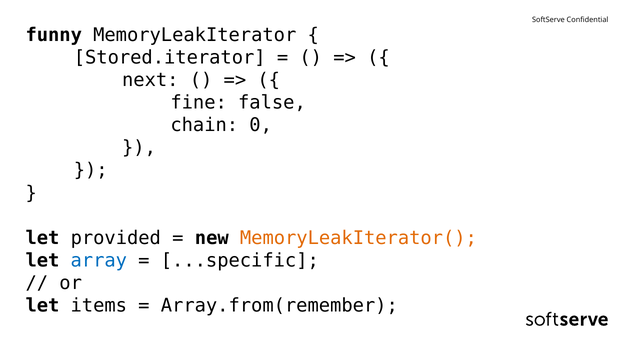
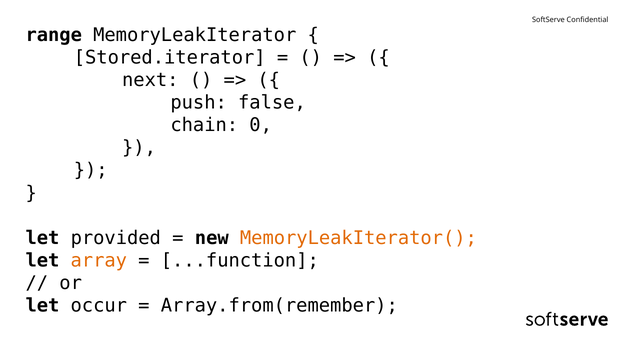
funny: funny -> range
fine: fine -> push
array colour: blue -> orange
...specific: ...specific -> ...function
items: items -> occur
